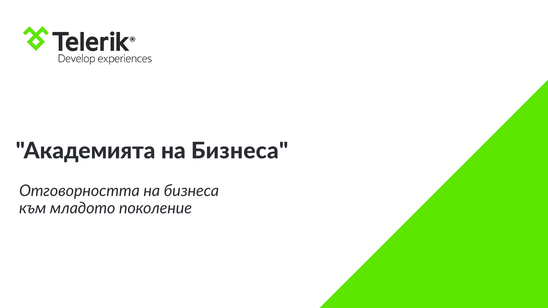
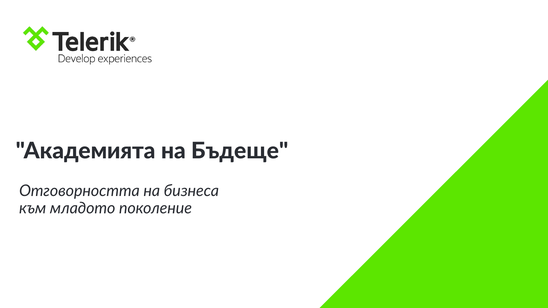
Академията на Бизнеса: Бизнеса -> Бъдеще
